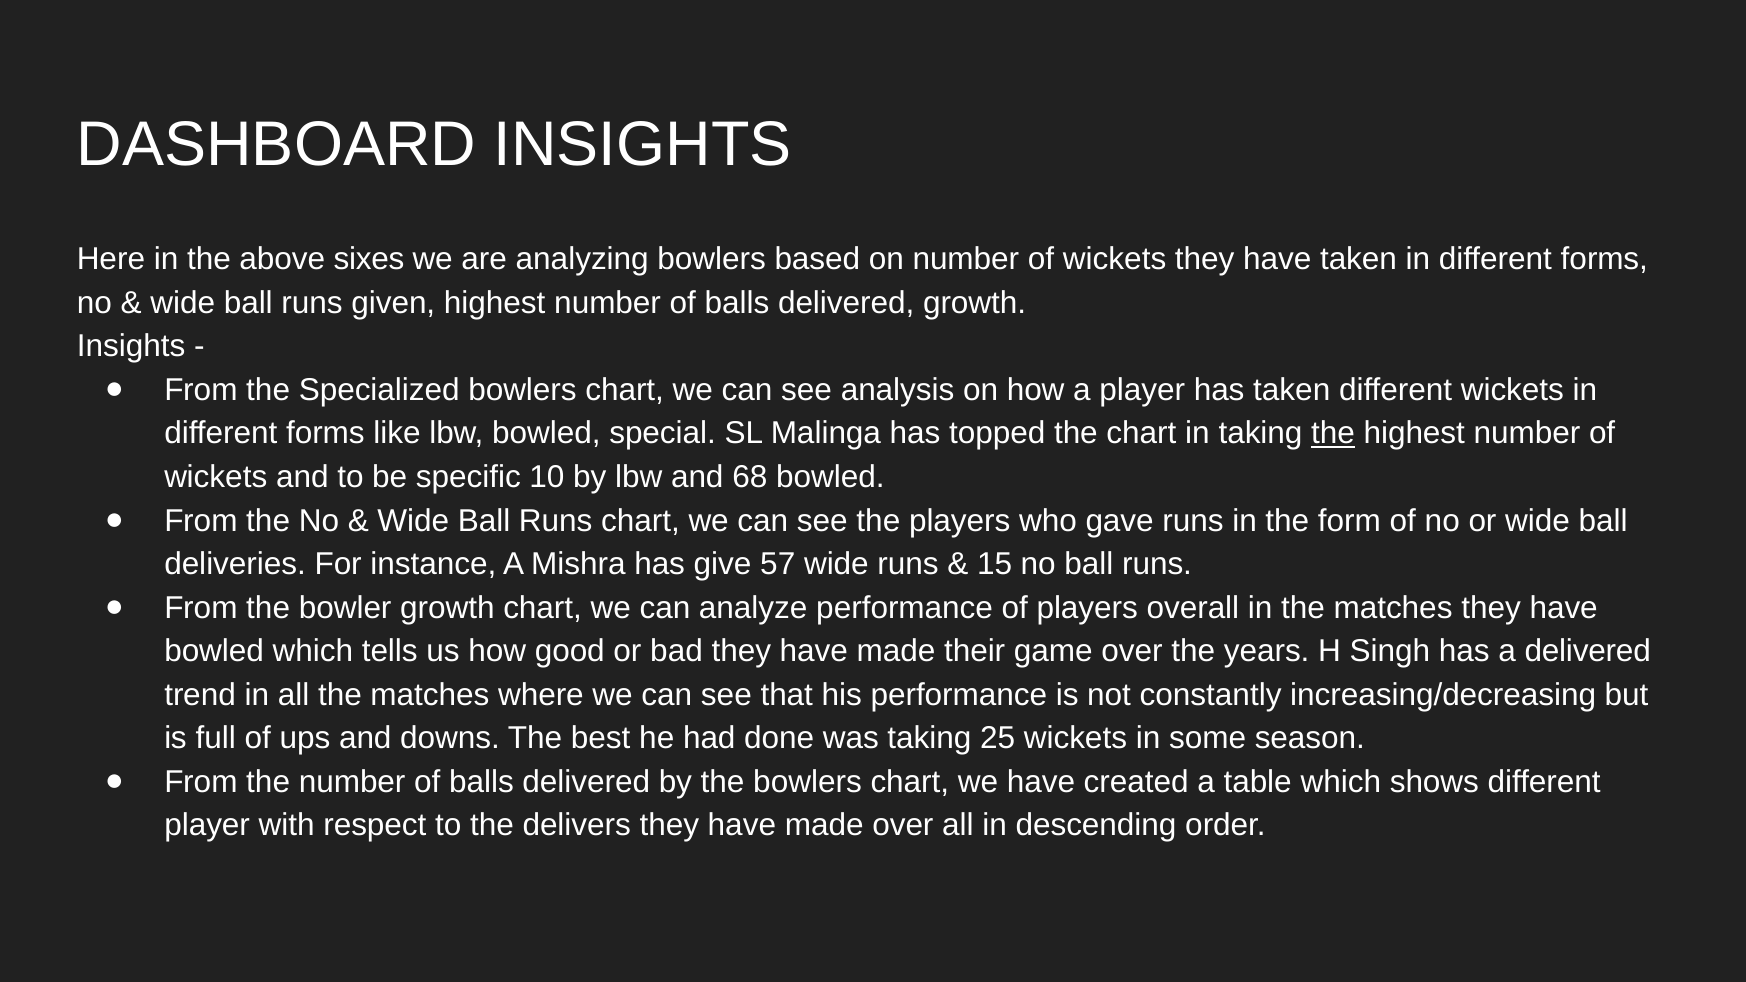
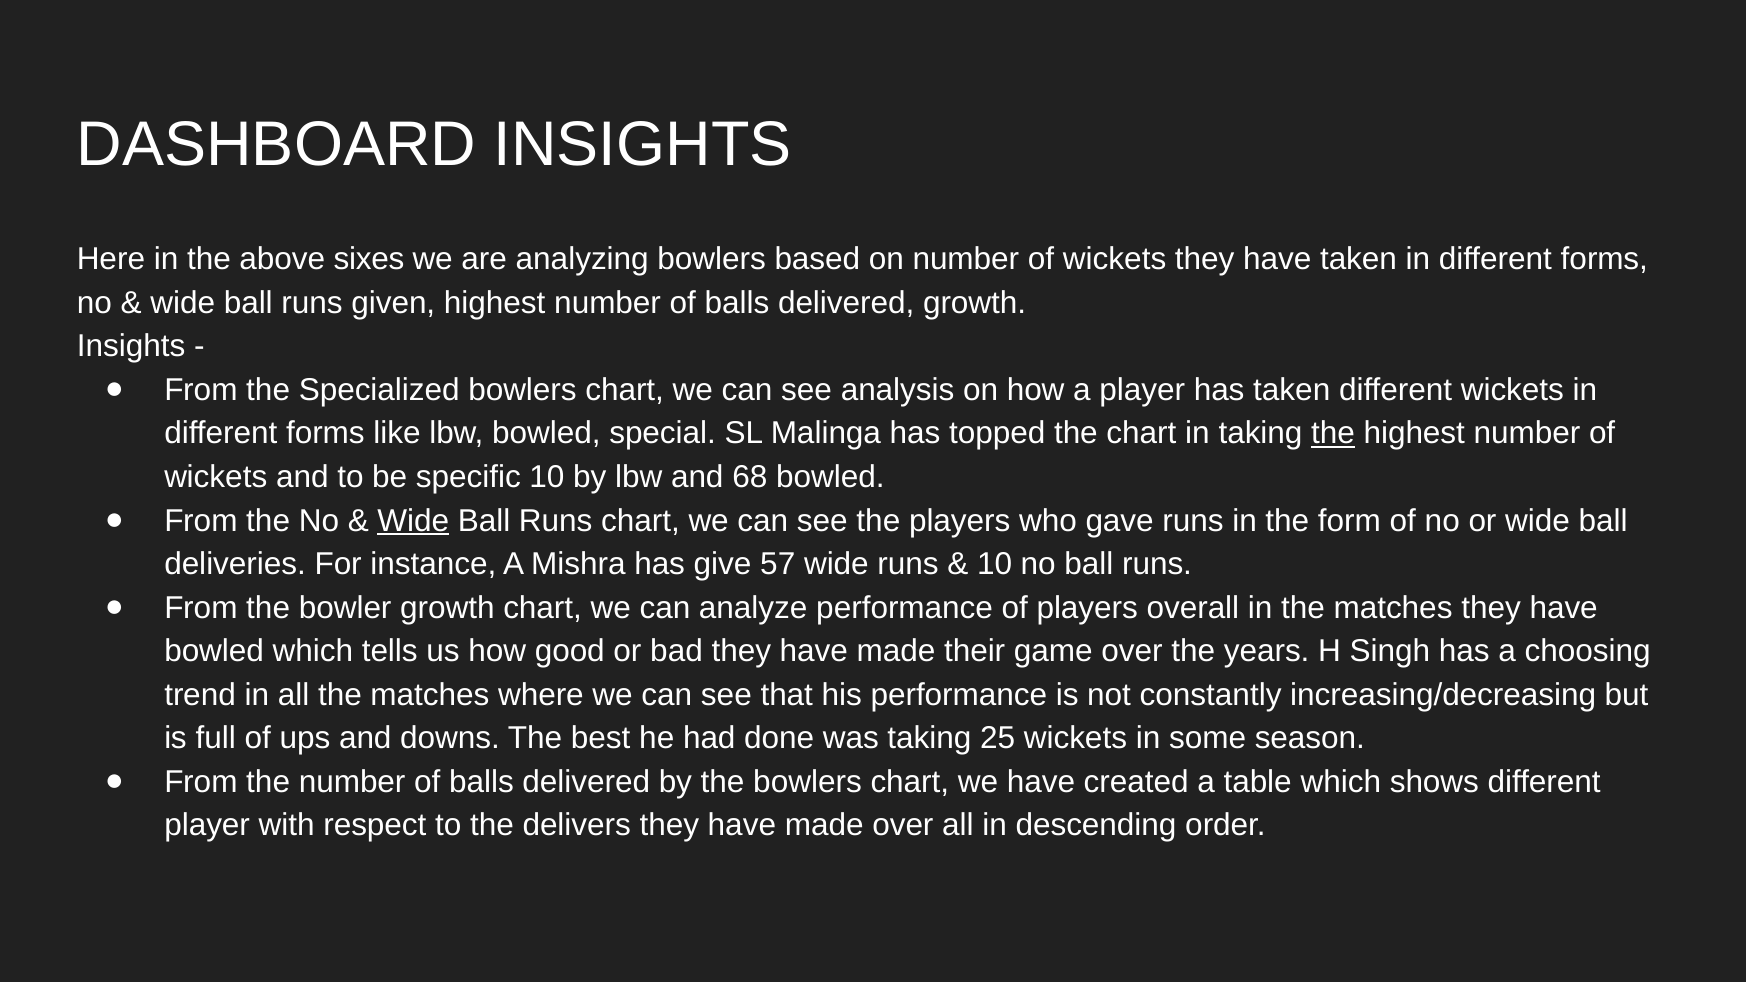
Wide at (413, 521) underline: none -> present
15 at (995, 564): 15 -> 10
a delivered: delivered -> choosing
